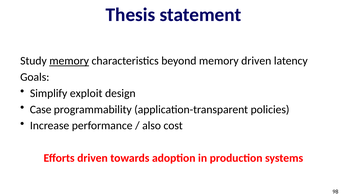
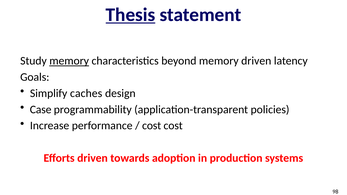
Thesis underline: none -> present
exploit: exploit -> caches
also at (152, 126): also -> cost
